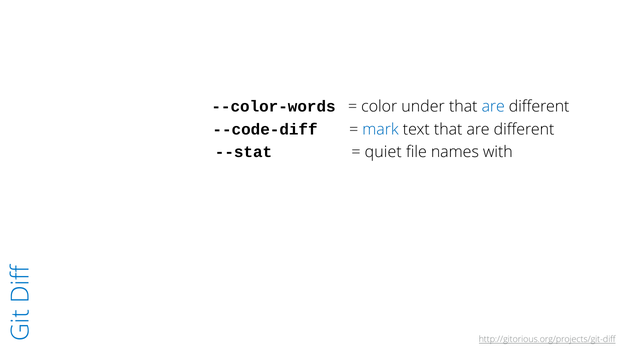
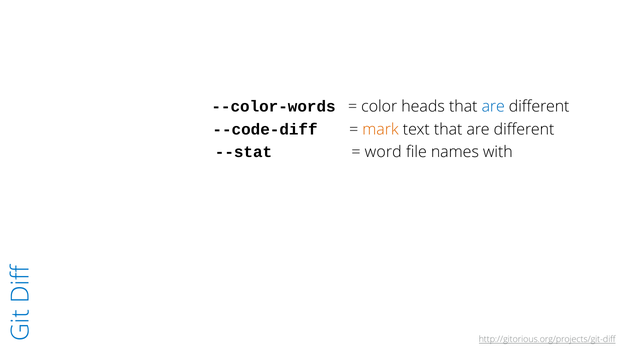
under: under -> heads
mark colour: blue -> orange
quiet: quiet -> word
